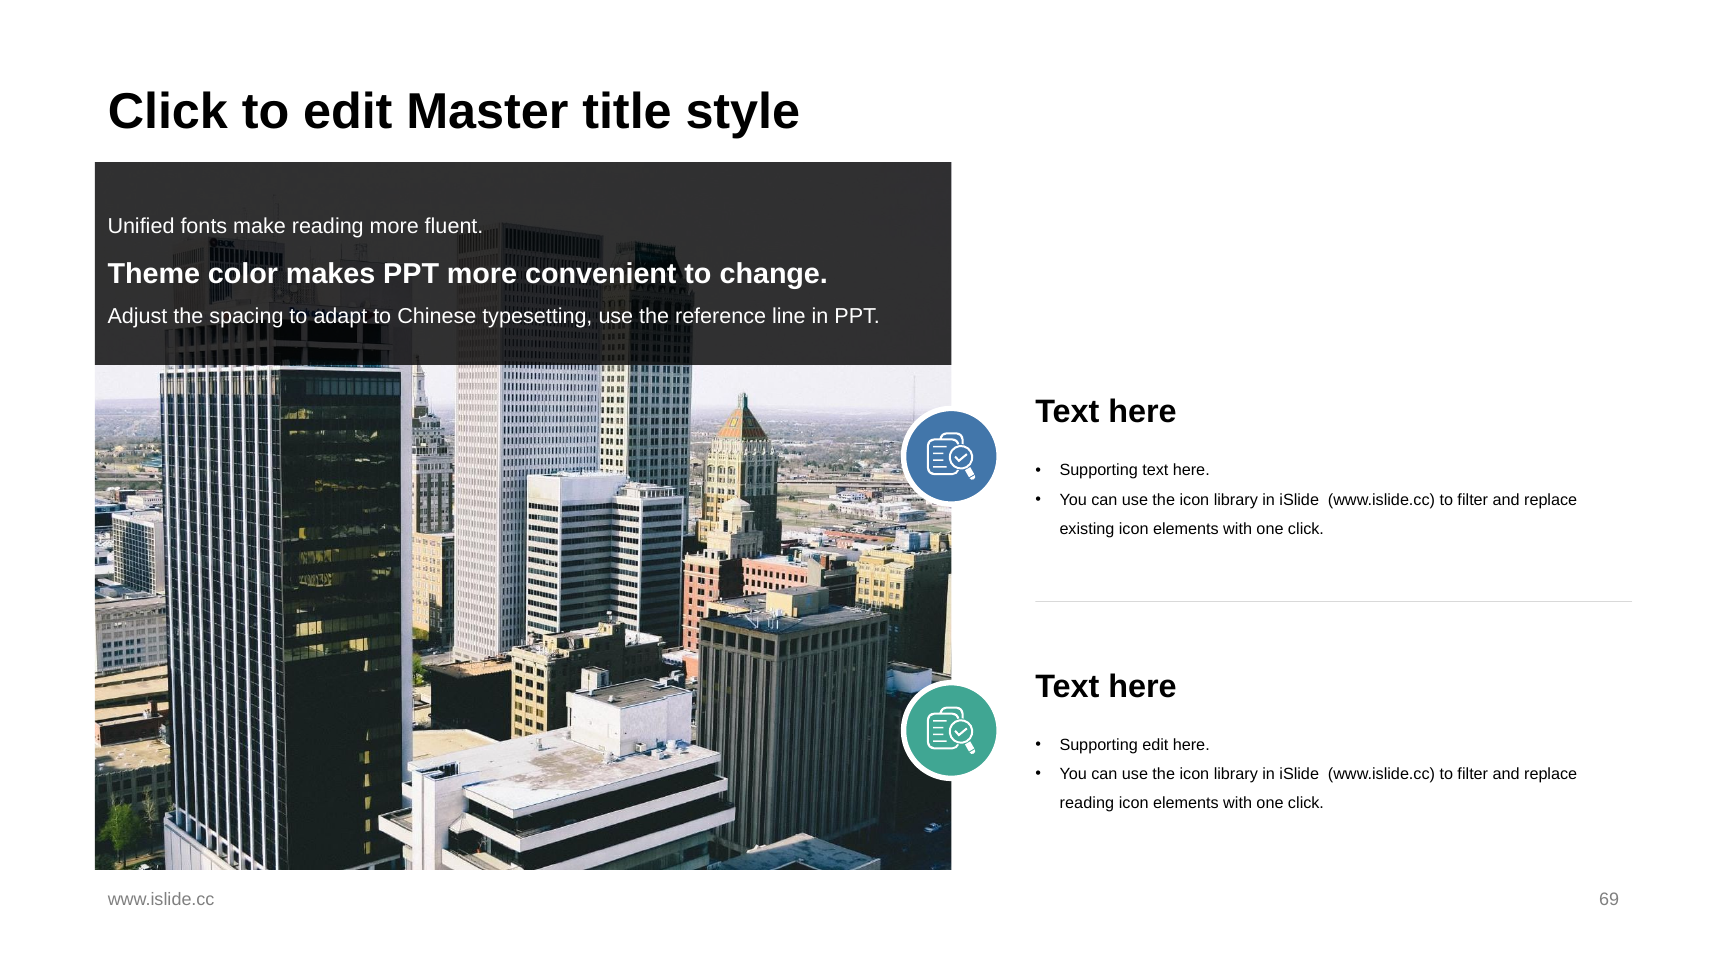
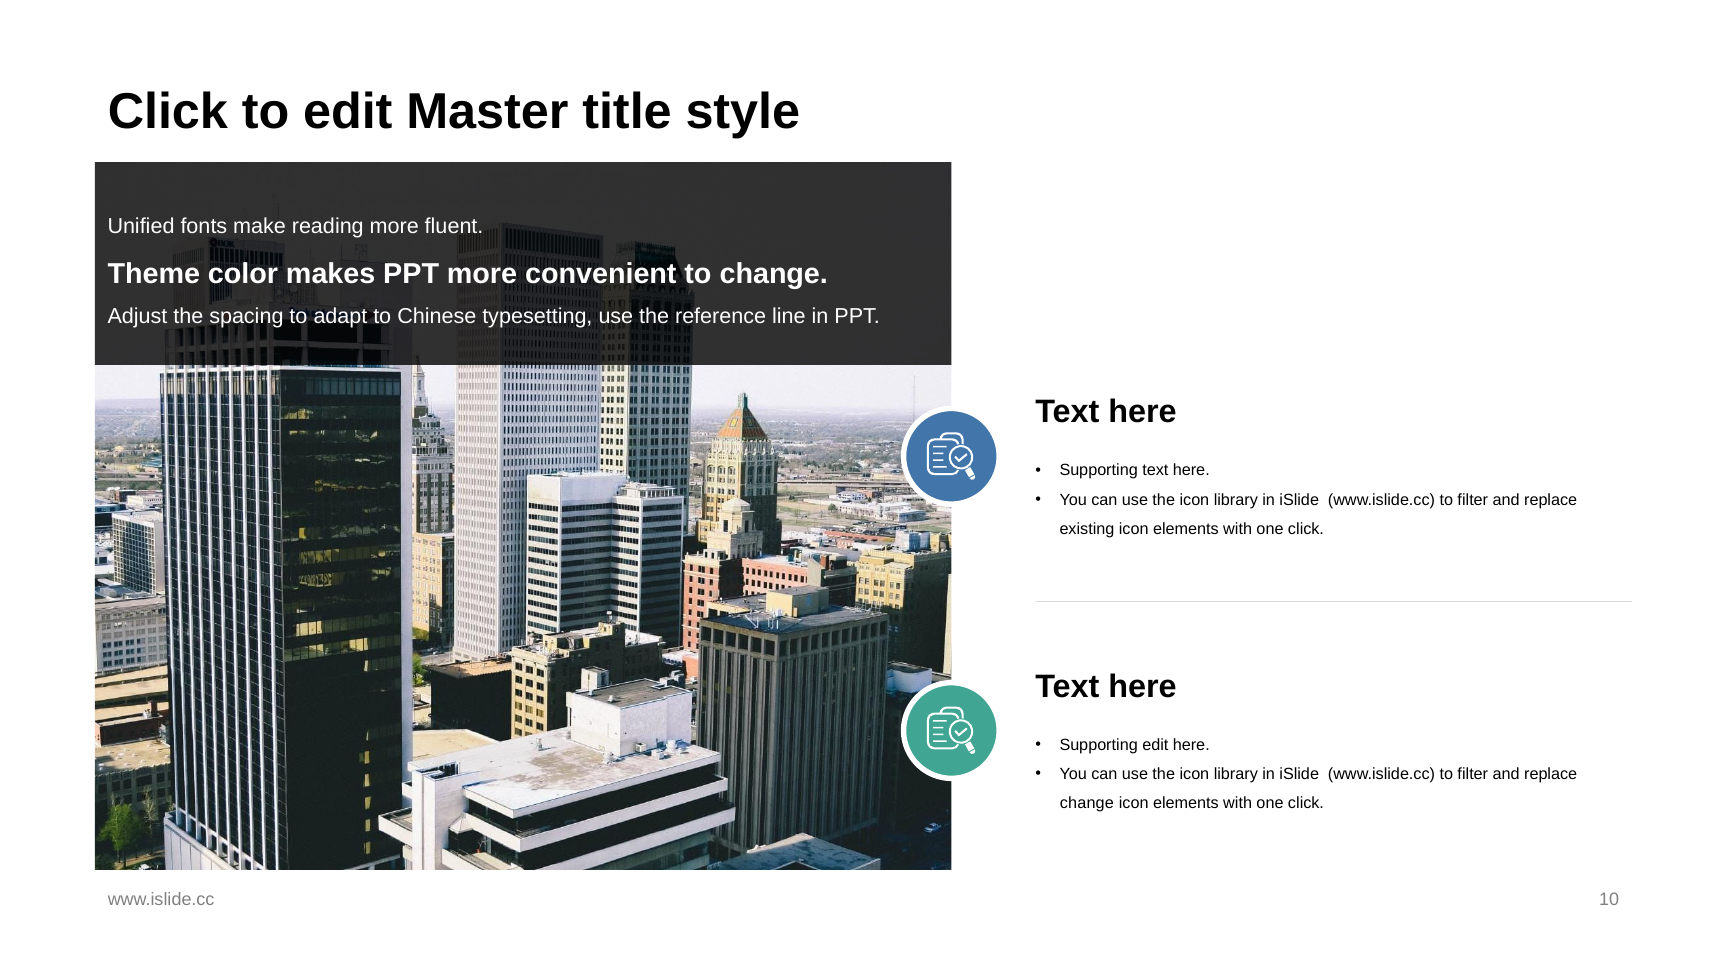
reading at (1087, 803): reading -> change
69: 69 -> 10
